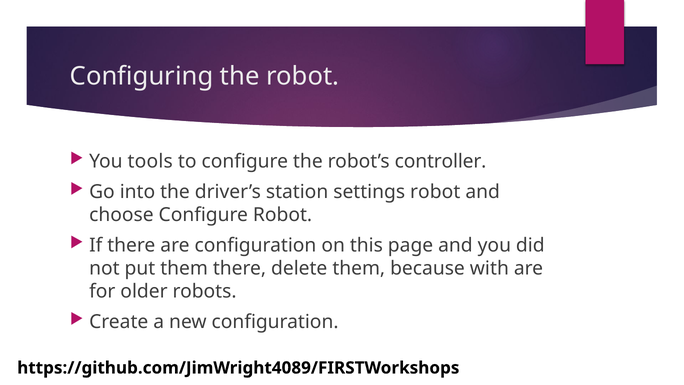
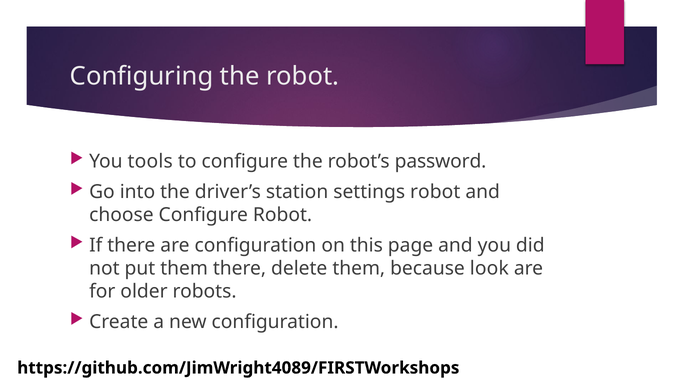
controller: controller -> password
with: with -> look
